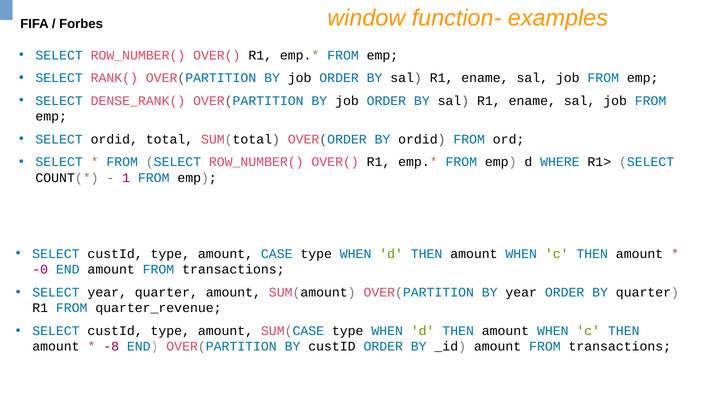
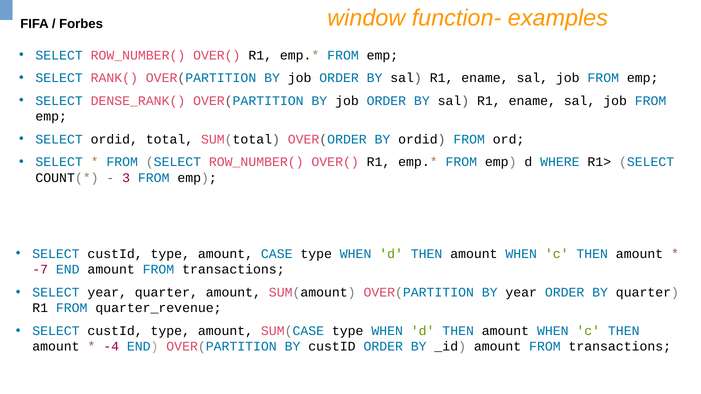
1: 1 -> 3
-0: -0 -> -7
-8: -8 -> -4
